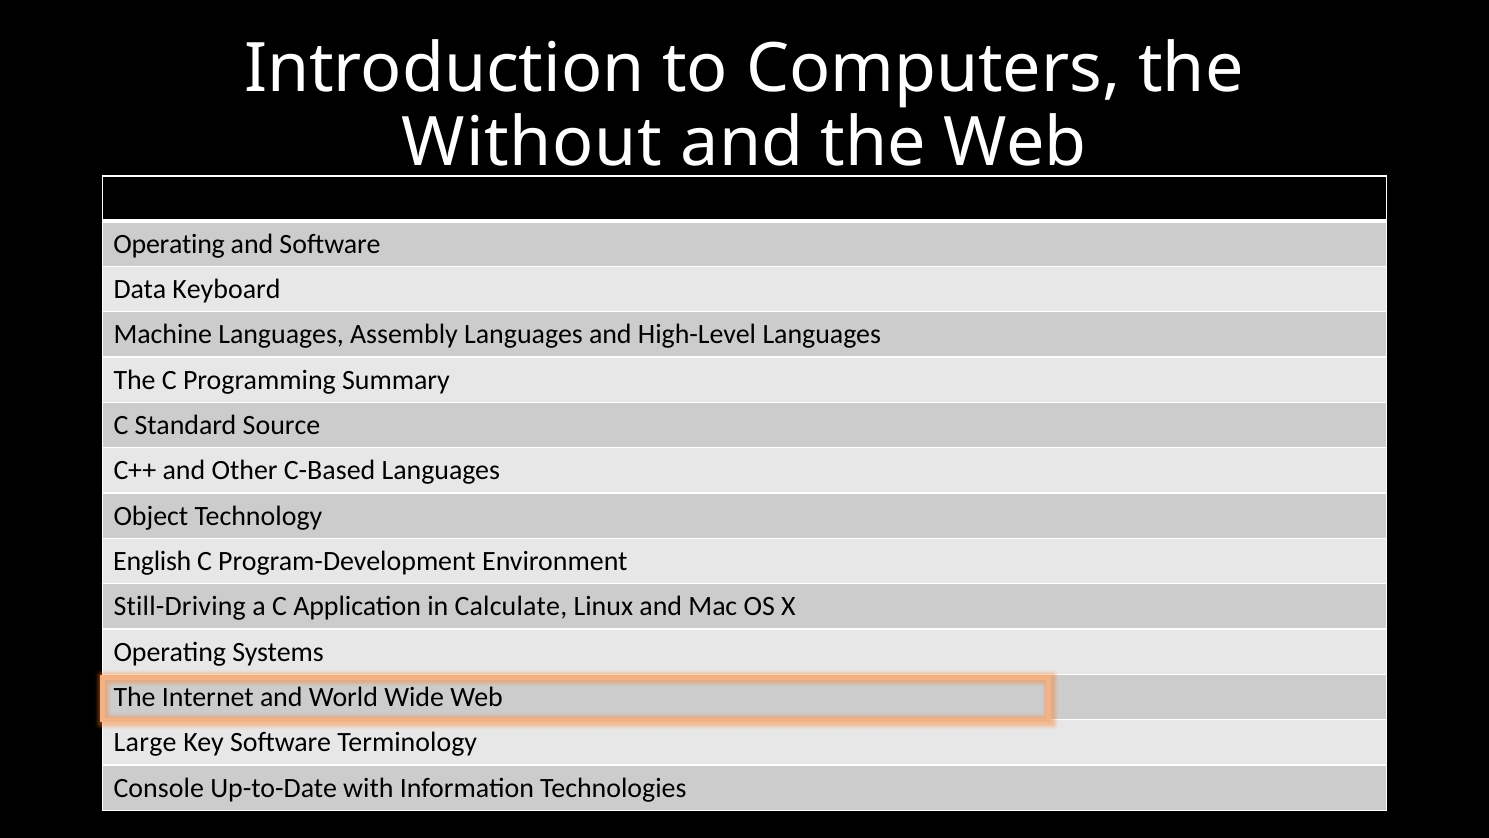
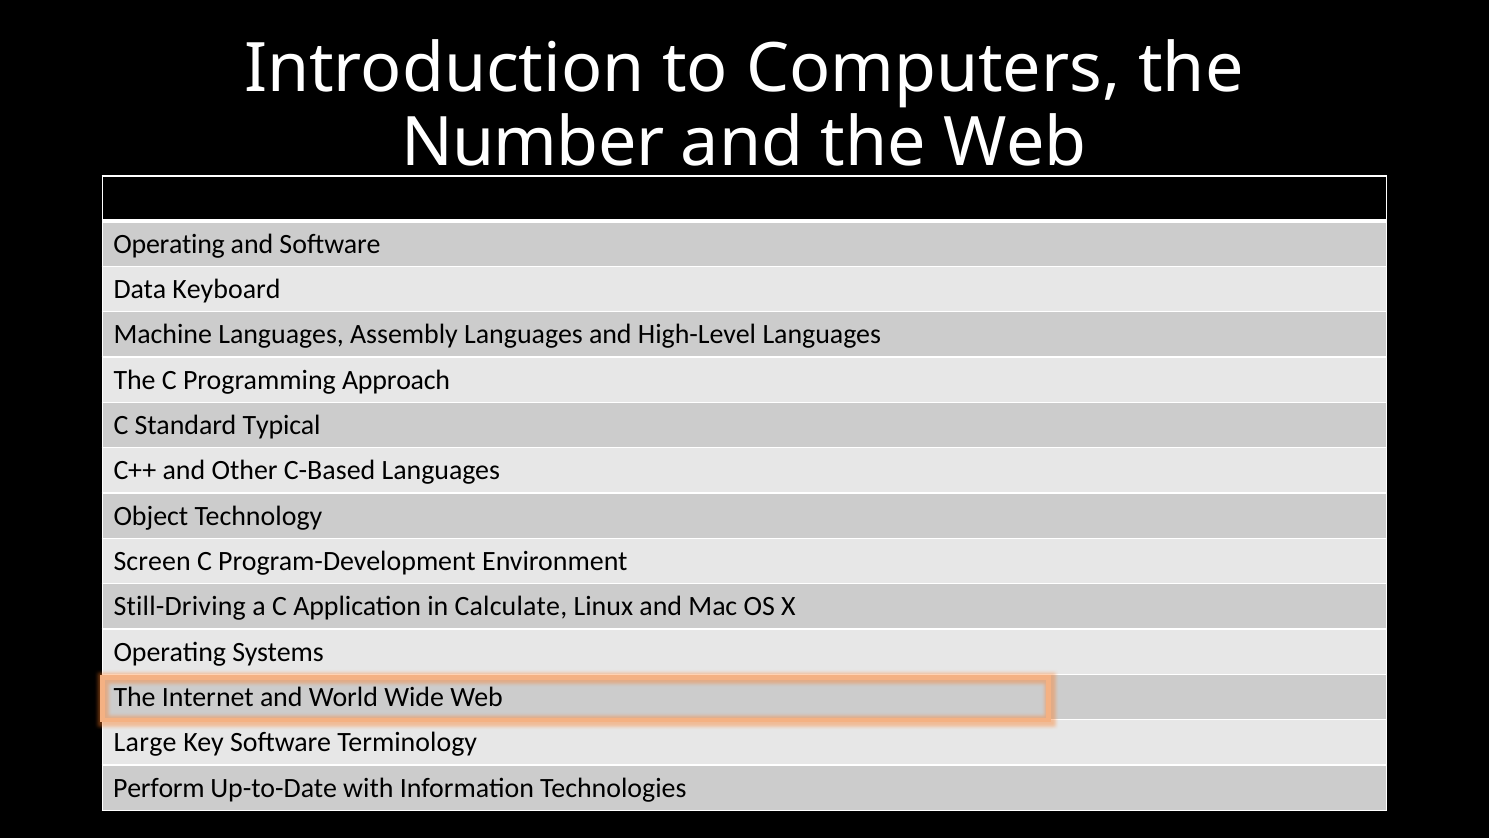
Without: Without -> Number
Summary: Summary -> Approach
Source: Source -> Typical
English: English -> Screen
Console: Console -> Perform
